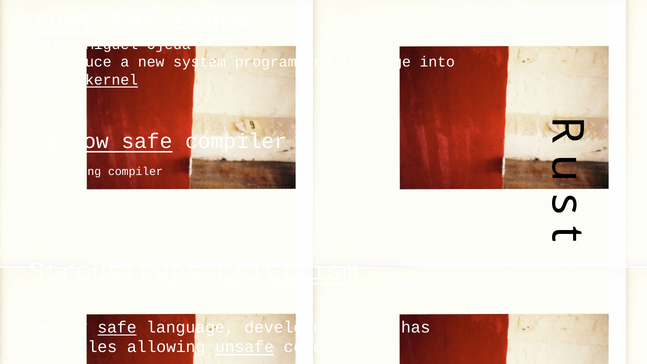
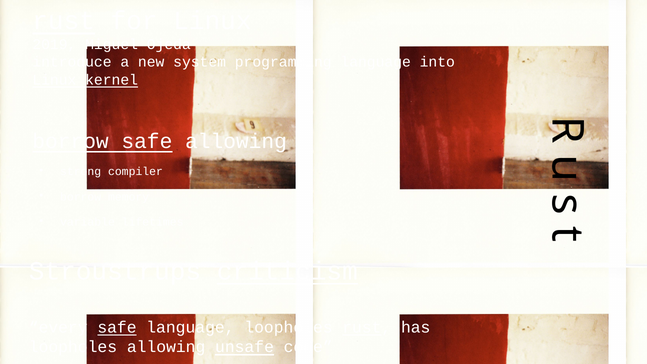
safe compiler: compiler -> allowing
language developed: developed -> loopholes
